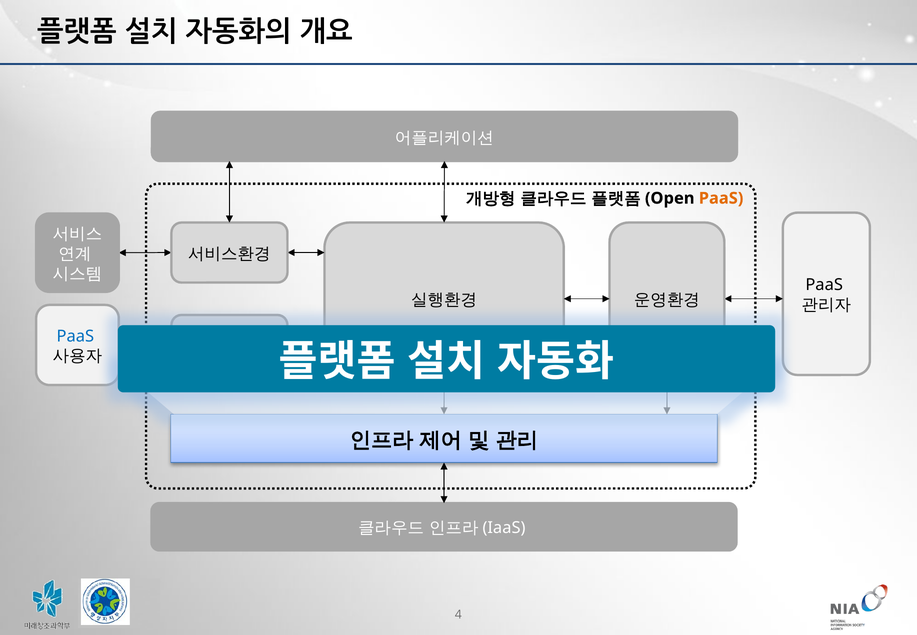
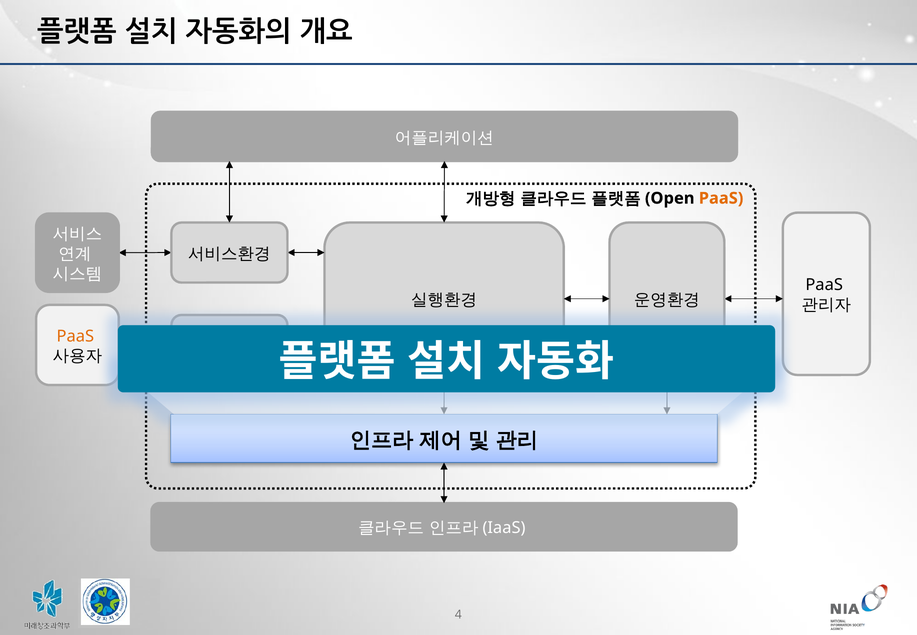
PaaS at (75, 336) colour: blue -> orange
